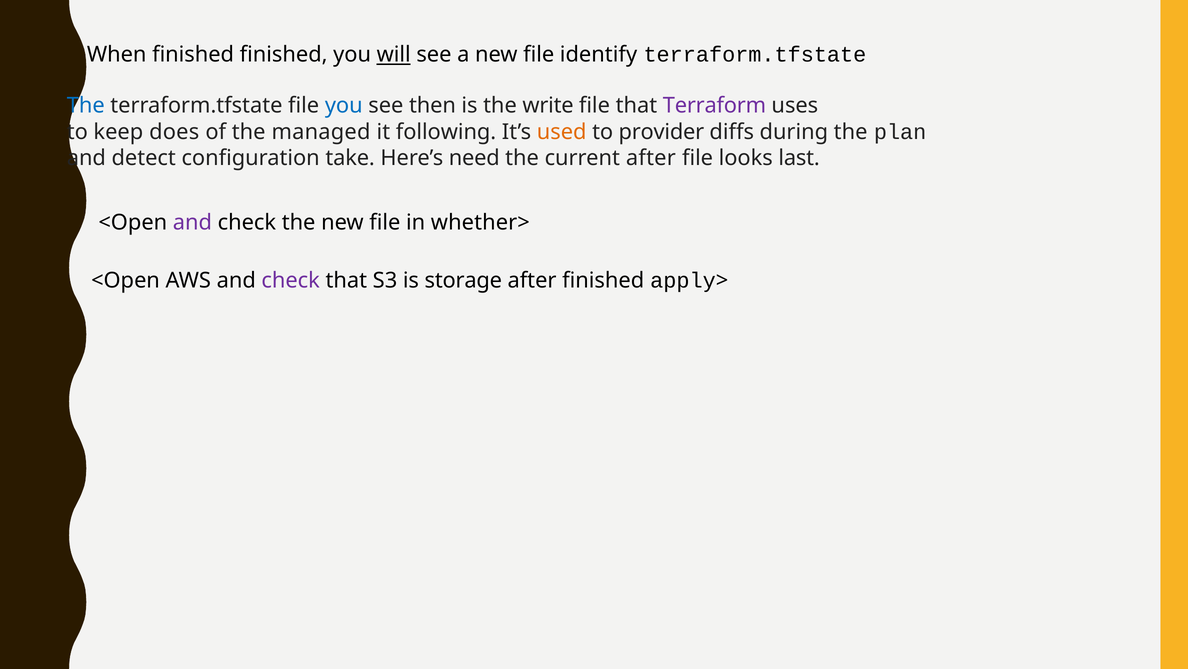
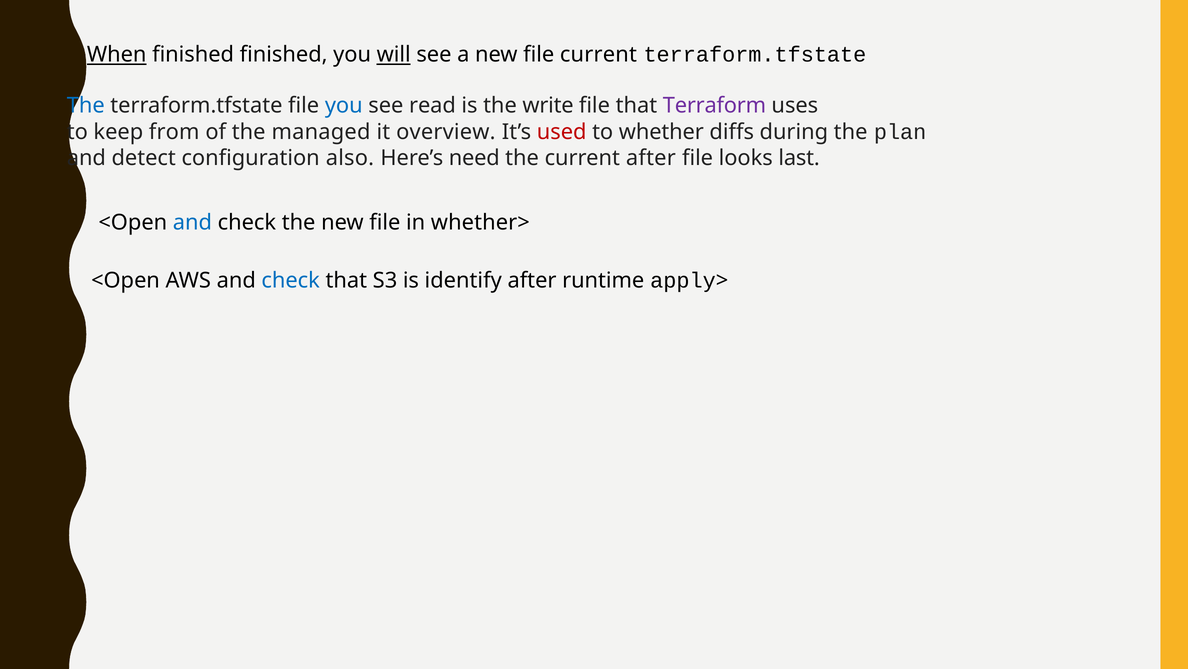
When underline: none -> present
file identify: identify -> current
then: then -> read
does: does -> from
following: following -> overview
used colour: orange -> red
provider: provider -> whether
take: take -> also
and at (192, 222) colour: purple -> blue
check at (291, 280) colour: purple -> blue
storage: storage -> identify
after finished: finished -> runtime
